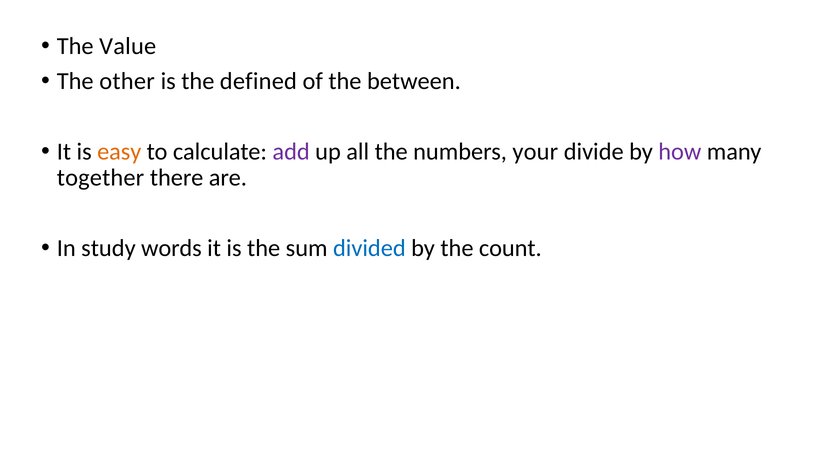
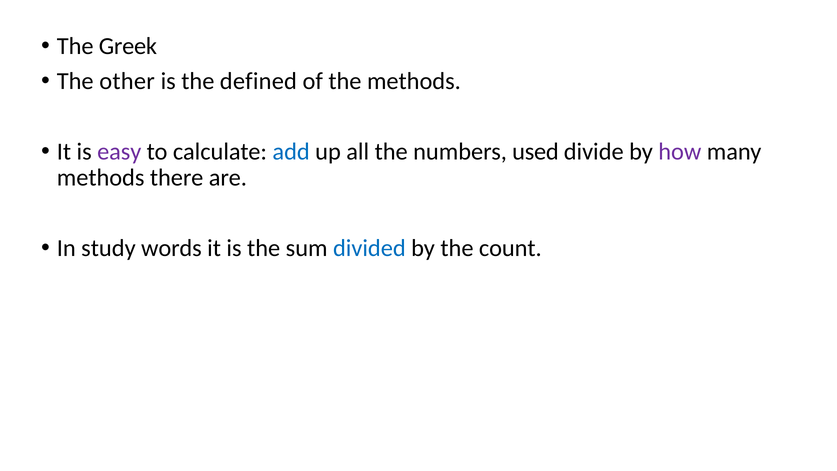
Value: Value -> Greek
the between: between -> methods
easy colour: orange -> purple
add colour: purple -> blue
your: your -> used
together at (101, 178): together -> methods
